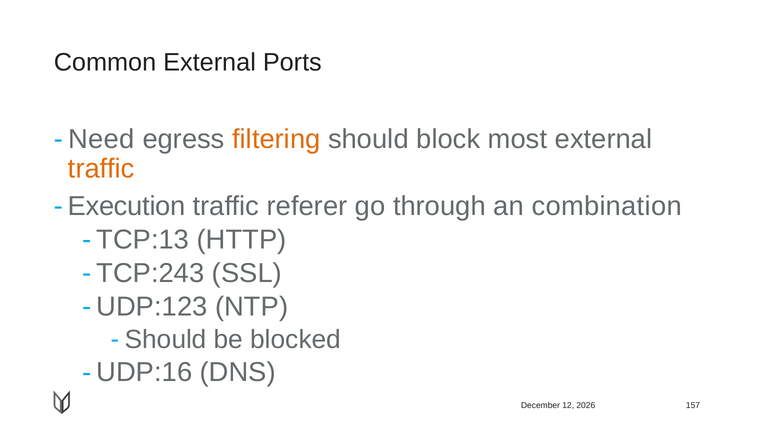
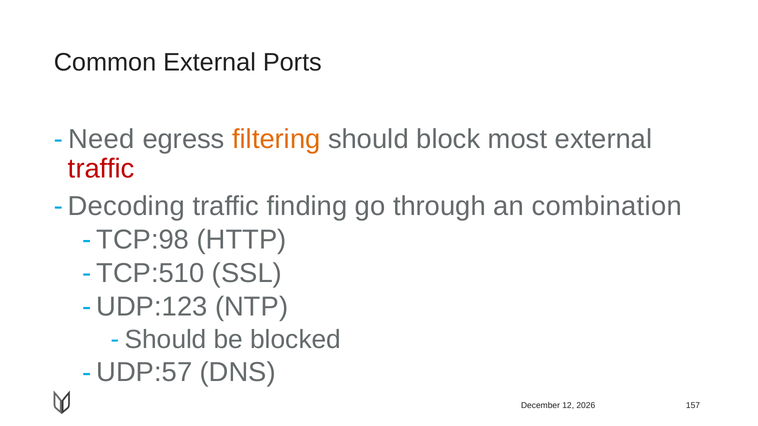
traffic at (101, 169) colour: orange -> red
Execution: Execution -> Decoding
referer: referer -> finding
TCP:13: TCP:13 -> TCP:98
TCP:243: TCP:243 -> TCP:510
UDP:16: UDP:16 -> UDP:57
